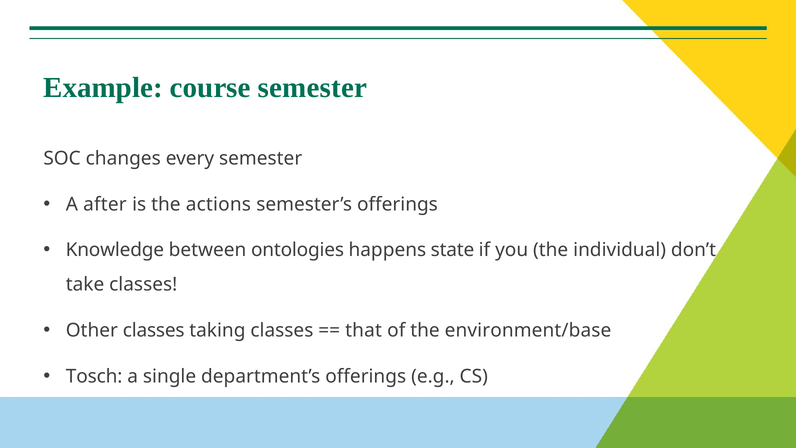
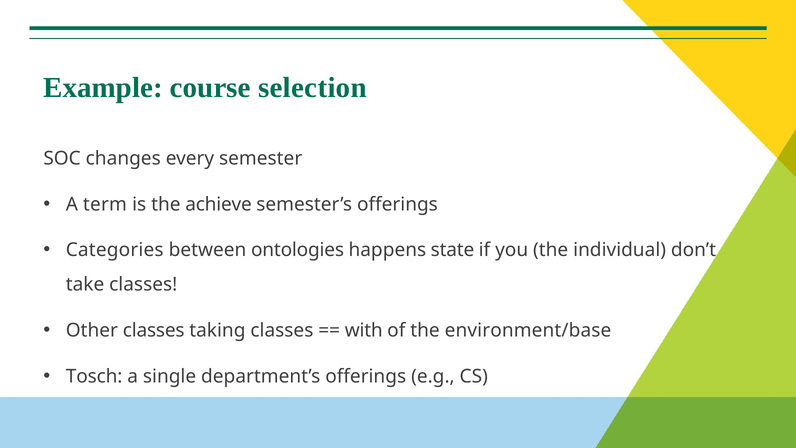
course semester: semester -> selection
after: after -> term
actions: actions -> achieve
Knowledge: Knowledge -> Categories
that: that -> with
